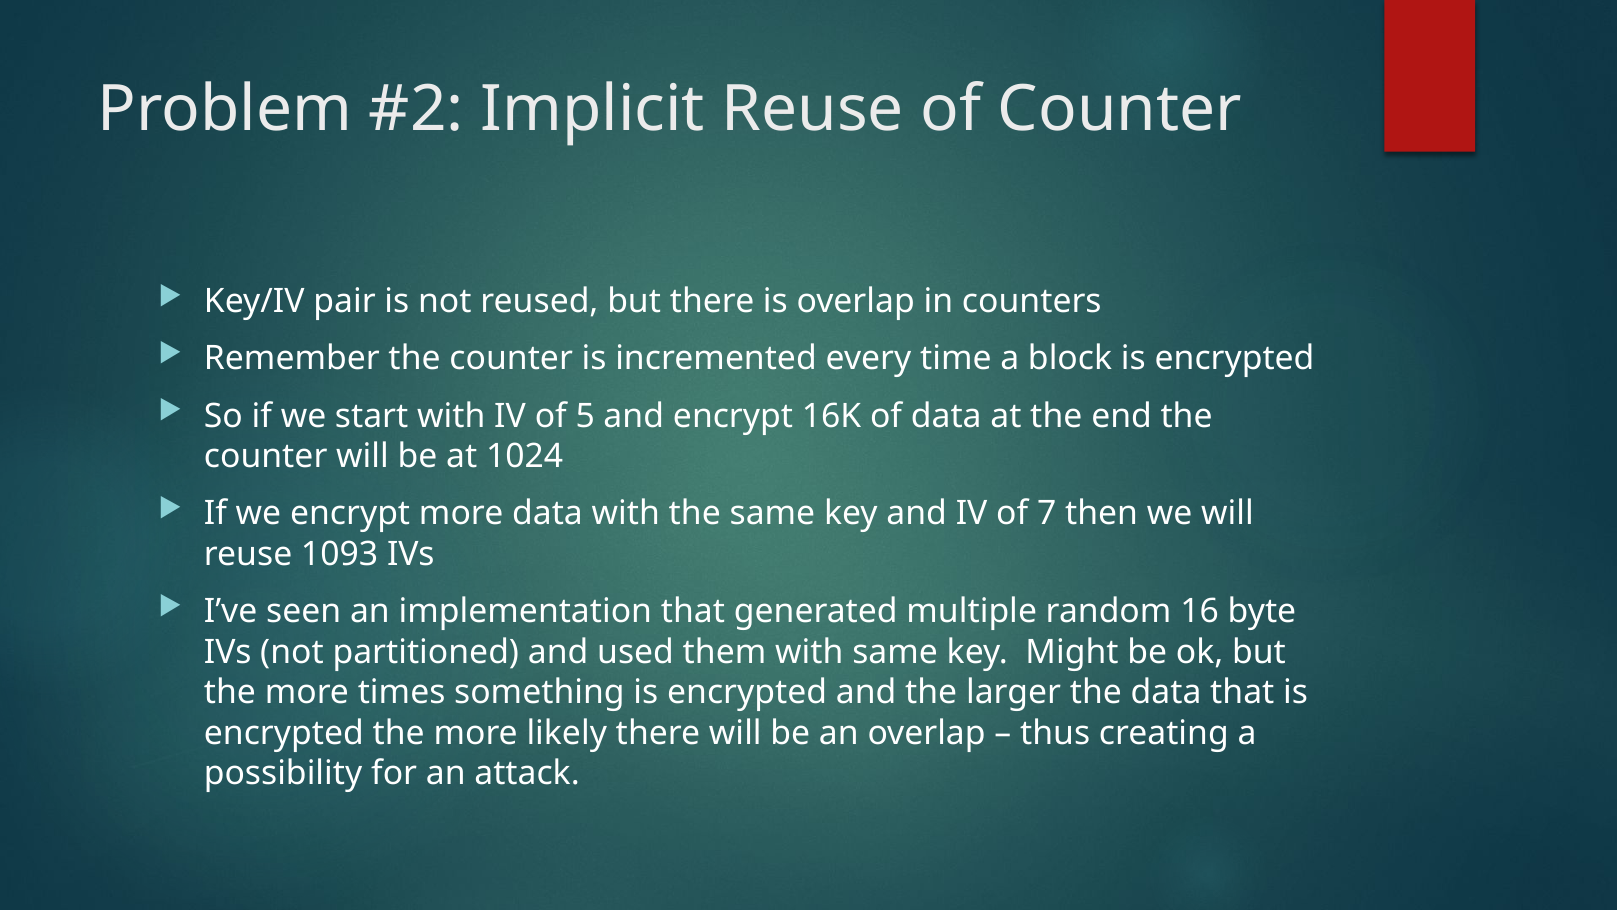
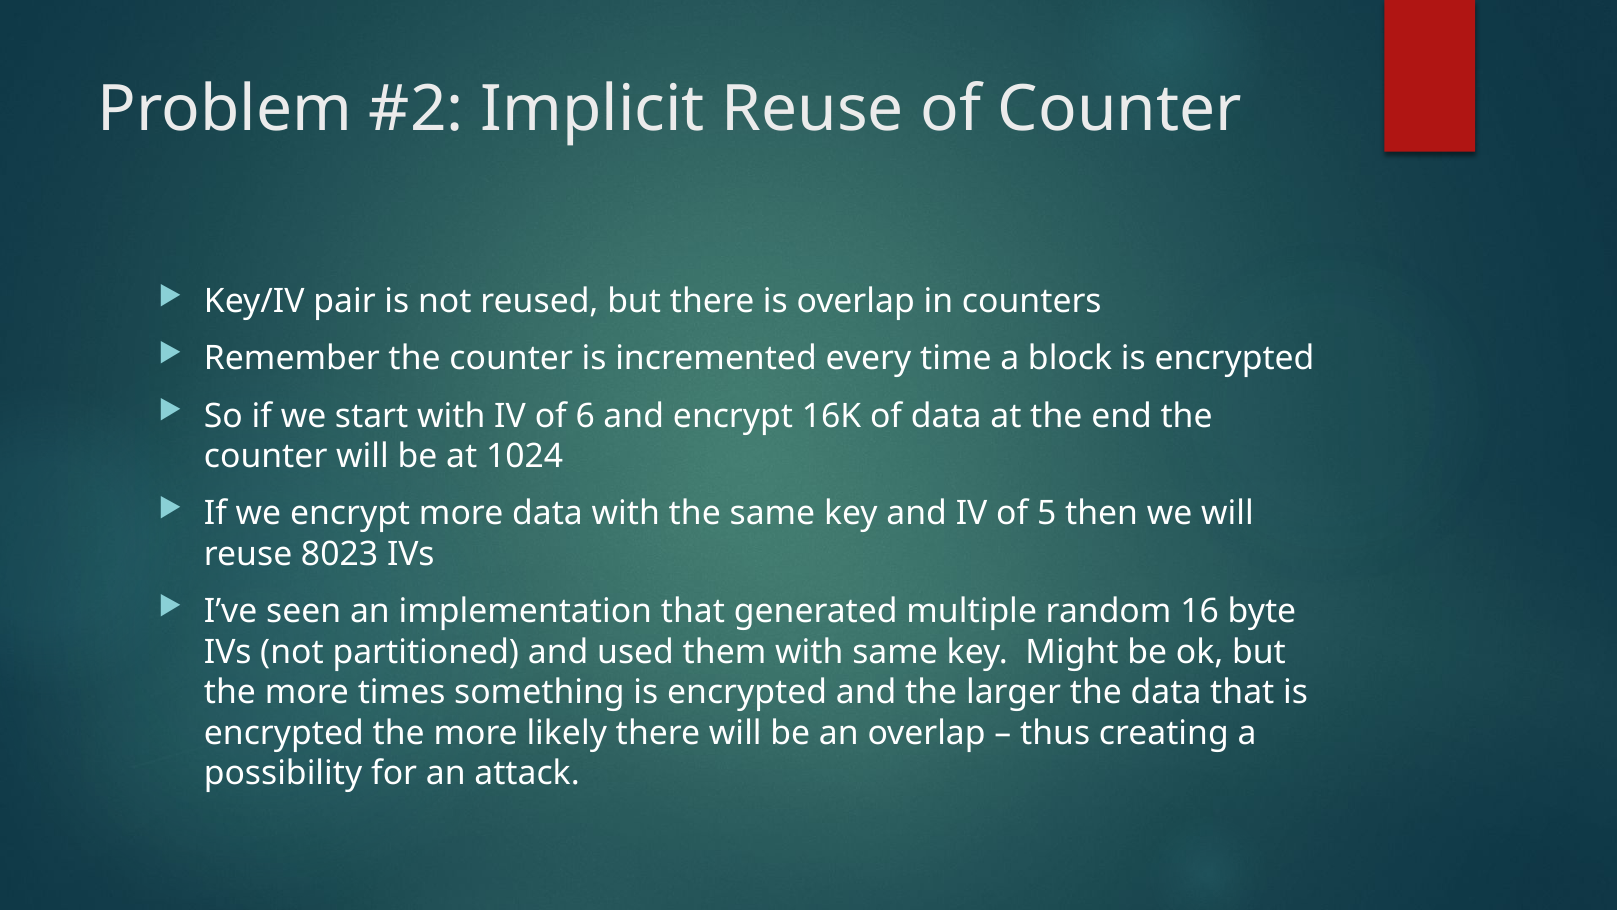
5: 5 -> 6
7: 7 -> 5
1093: 1093 -> 8023
